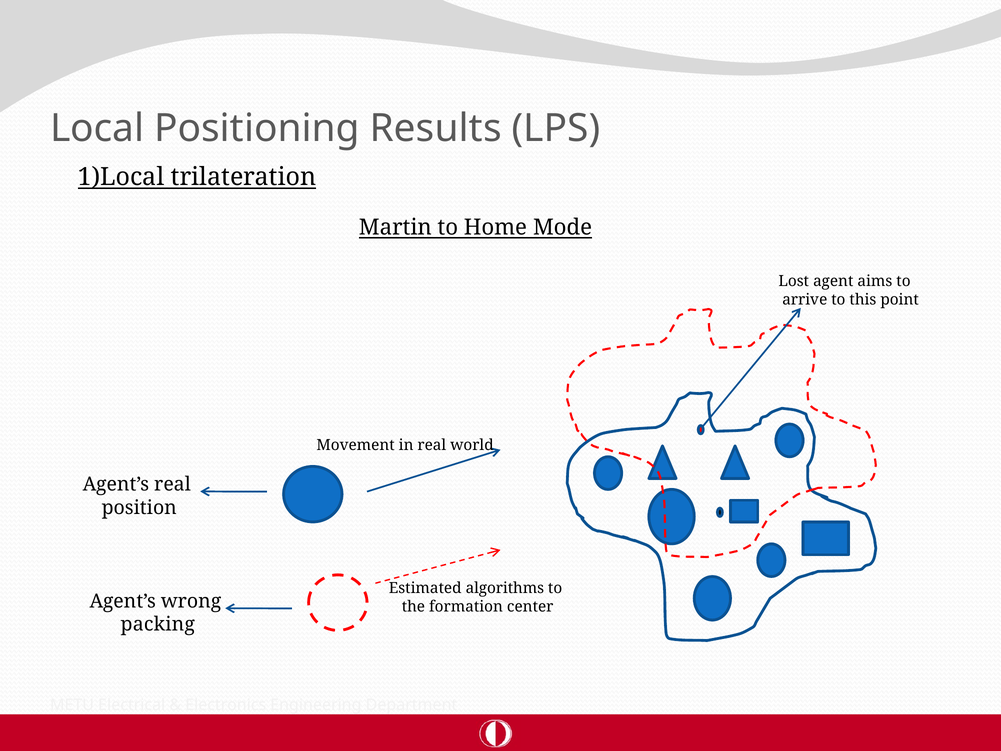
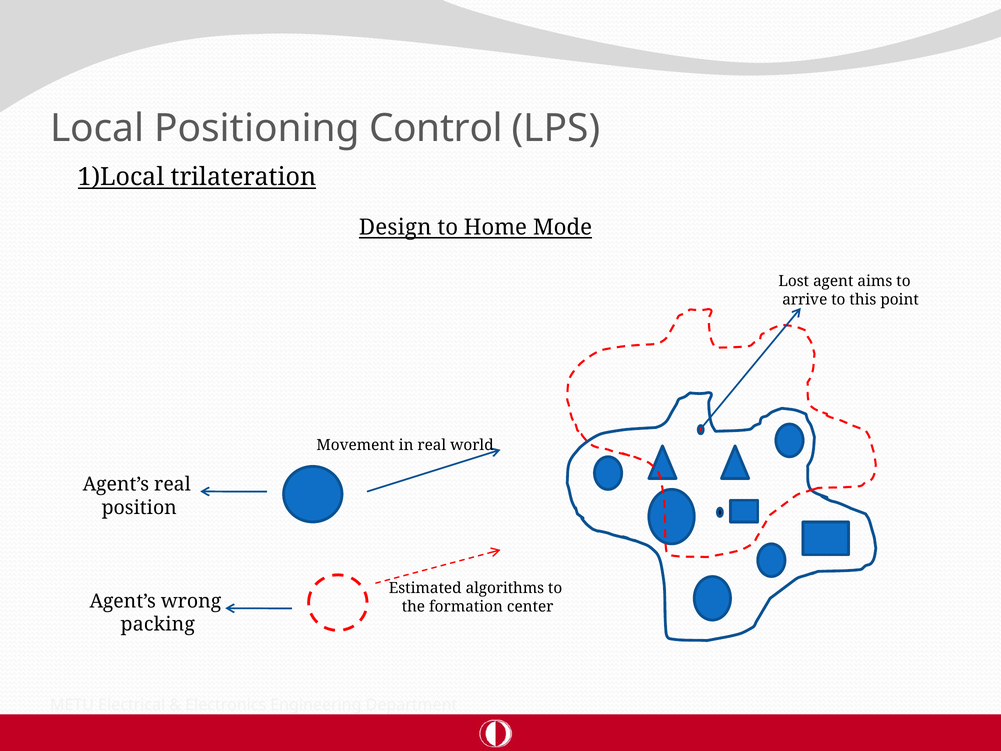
Results: Results -> Control
Martin: Martin -> Design
